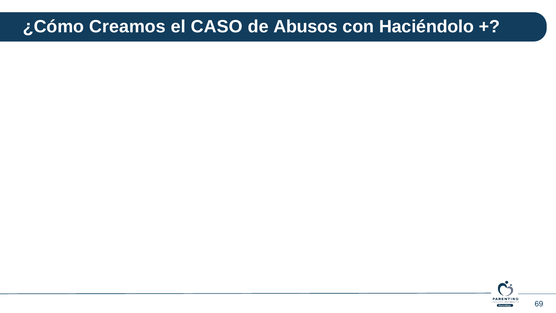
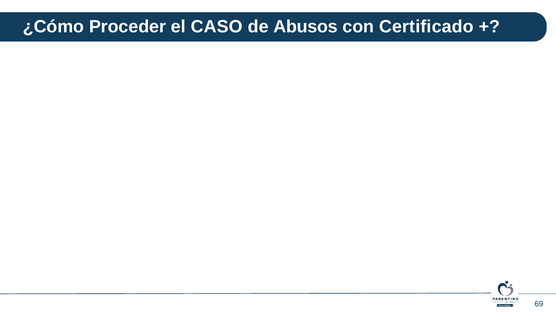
Creamos: Creamos -> Proceder
Haciéndolo: Haciéndolo -> Certificado
